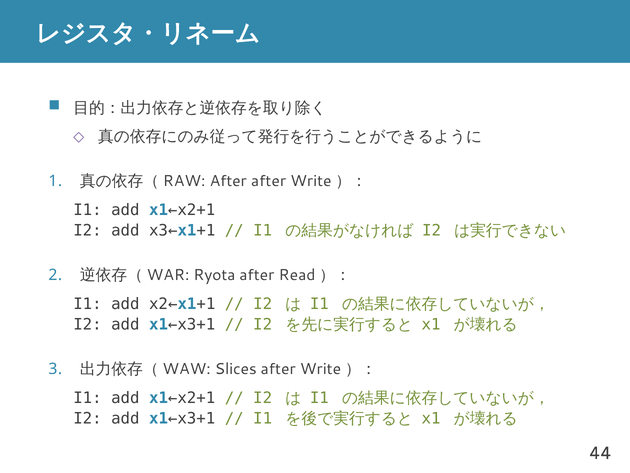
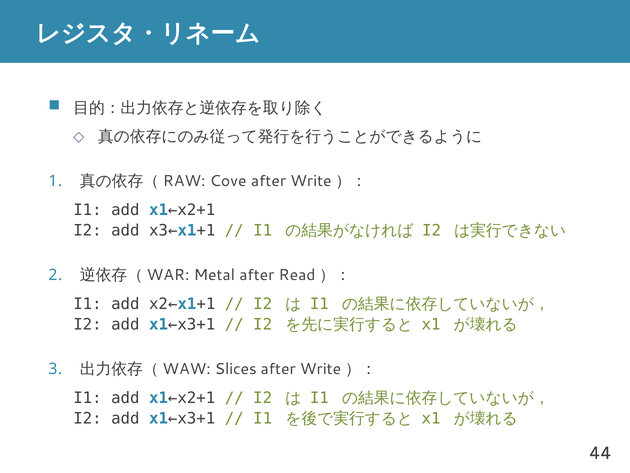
After at (228, 181): After -> Cove
Ryota: Ryota -> Metal
